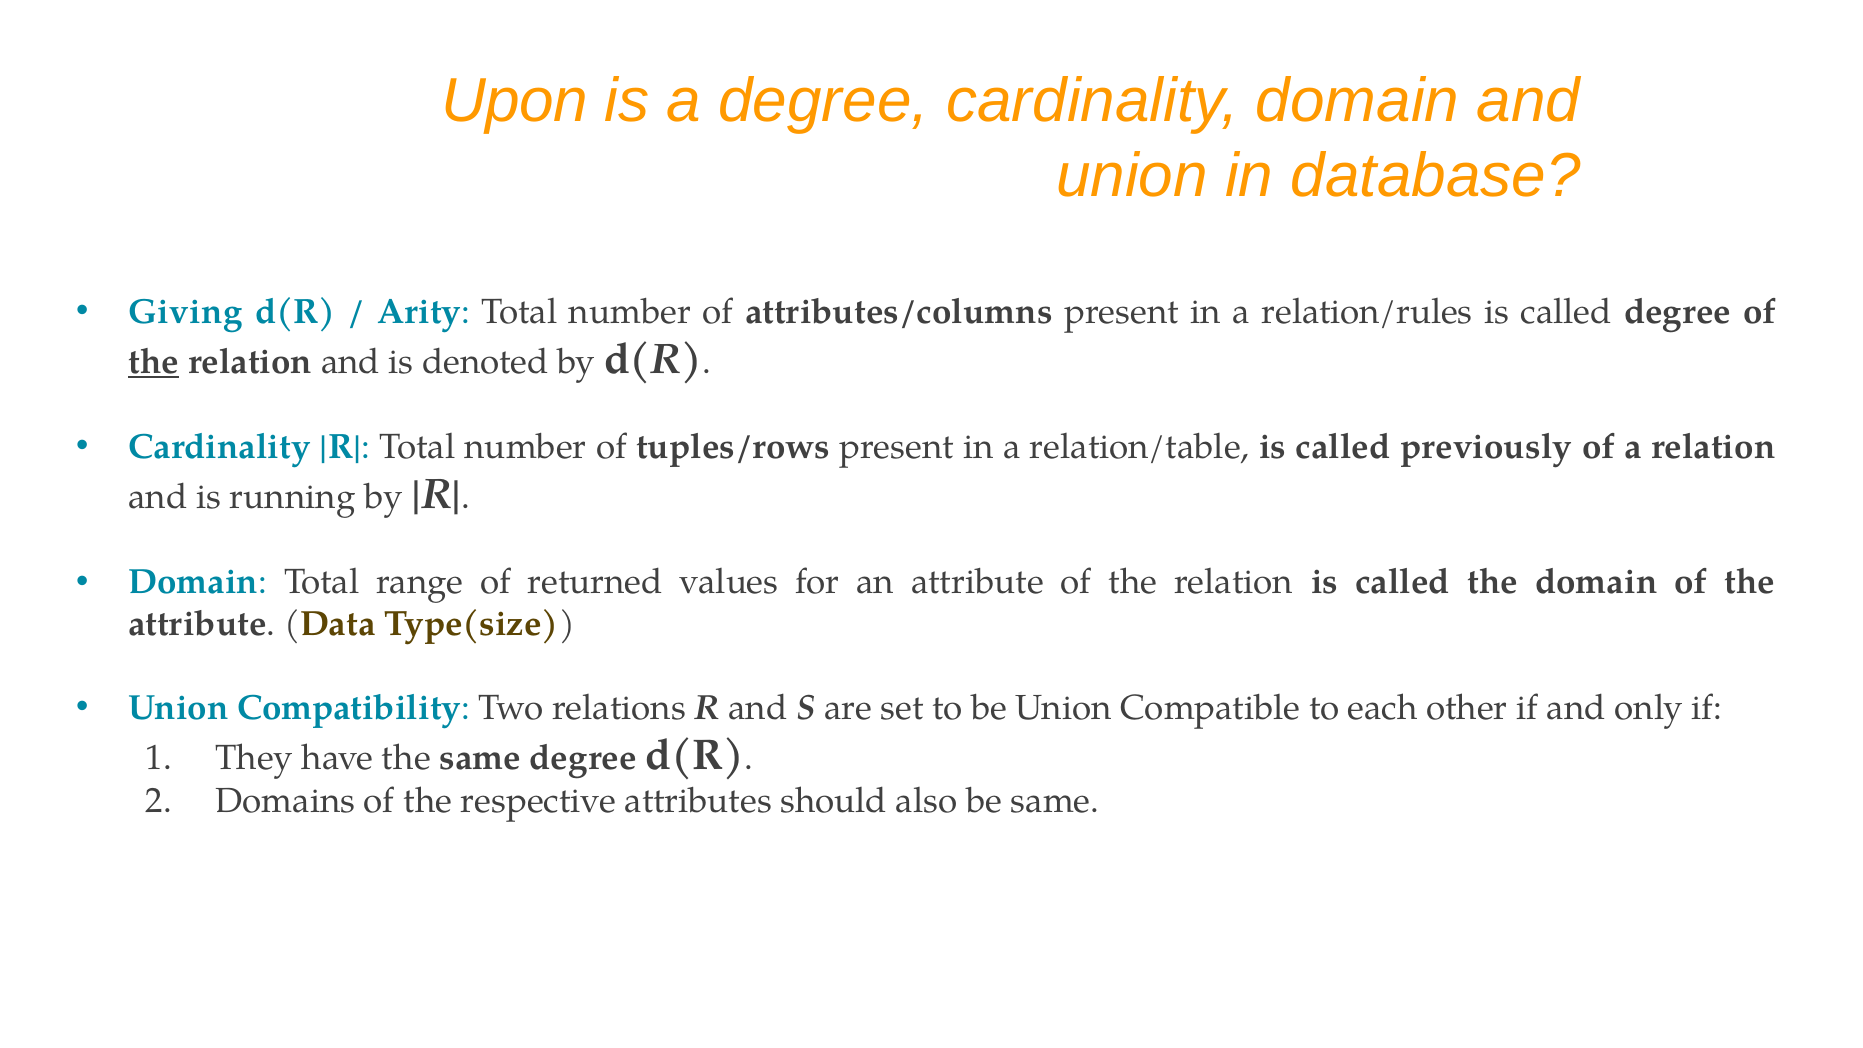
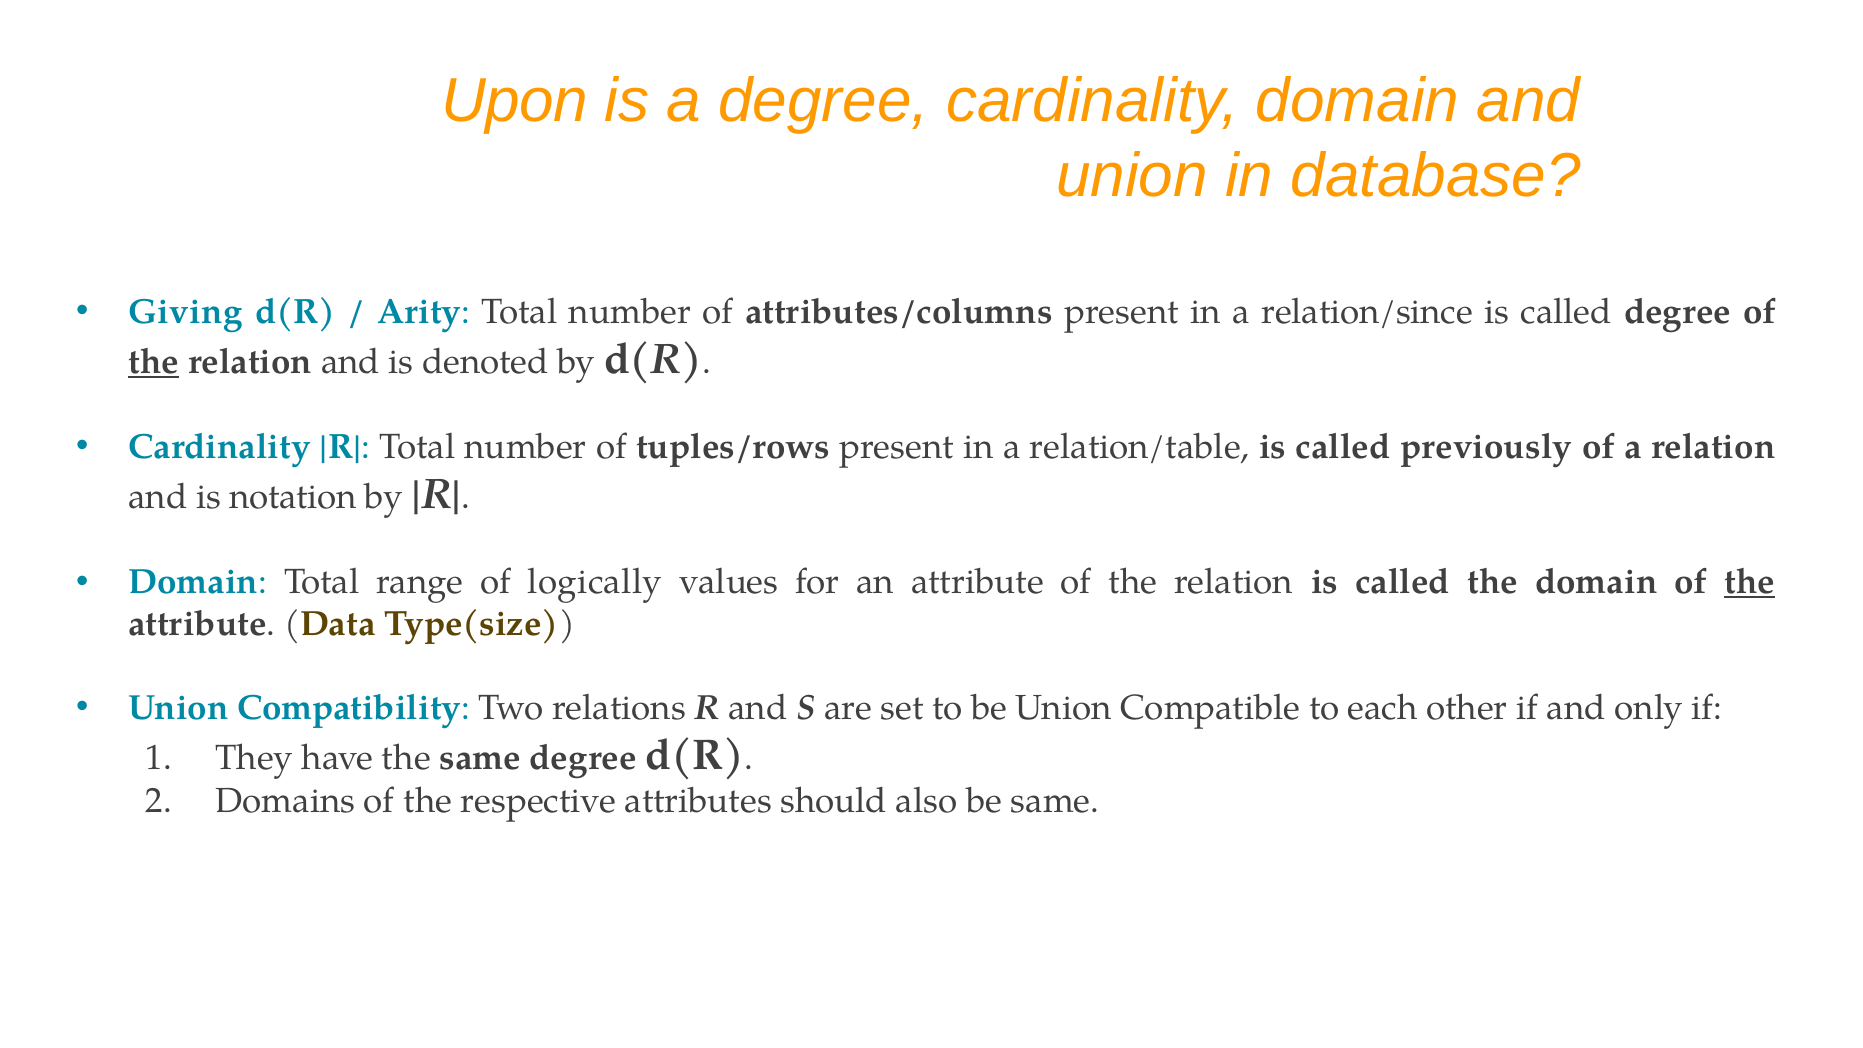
relation/rules: relation/rules -> relation/since
running: running -> notation
returned: returned -> logically
the at (1750, 582) underline: none -> present
